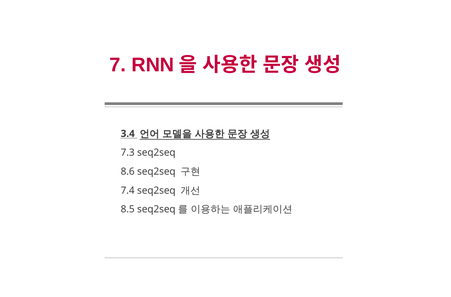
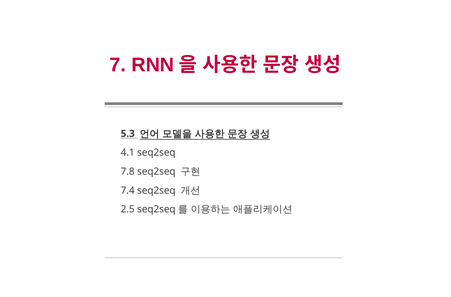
3.4: 3.4 -> 5.3
7.3: 7.3 -> 4.1
8.6: 8.6 -> 7.8
8.5: 8.5 -> 2.5
